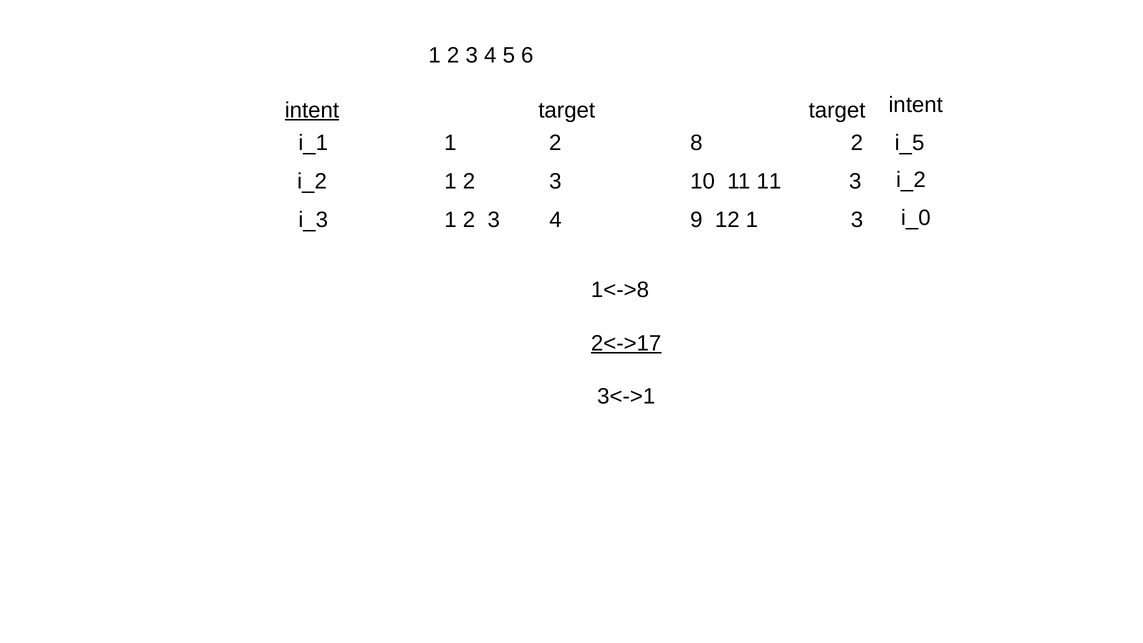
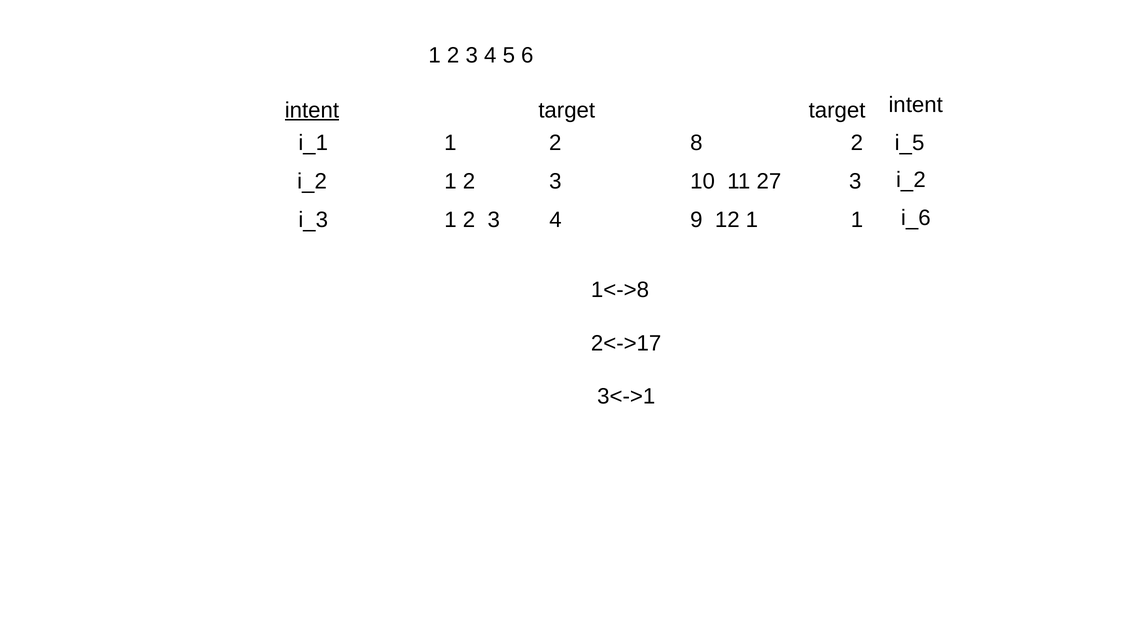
11 11: 11 -> 27
i_0: i_0 -> i_6
1 3: 3 -> 1
2<->17 underline: present -> none
